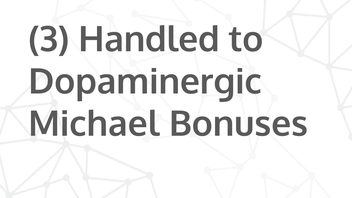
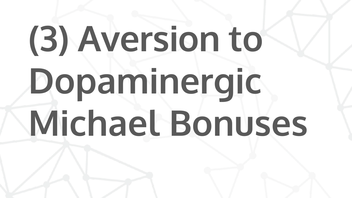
Handled: Handled -> Aversion
